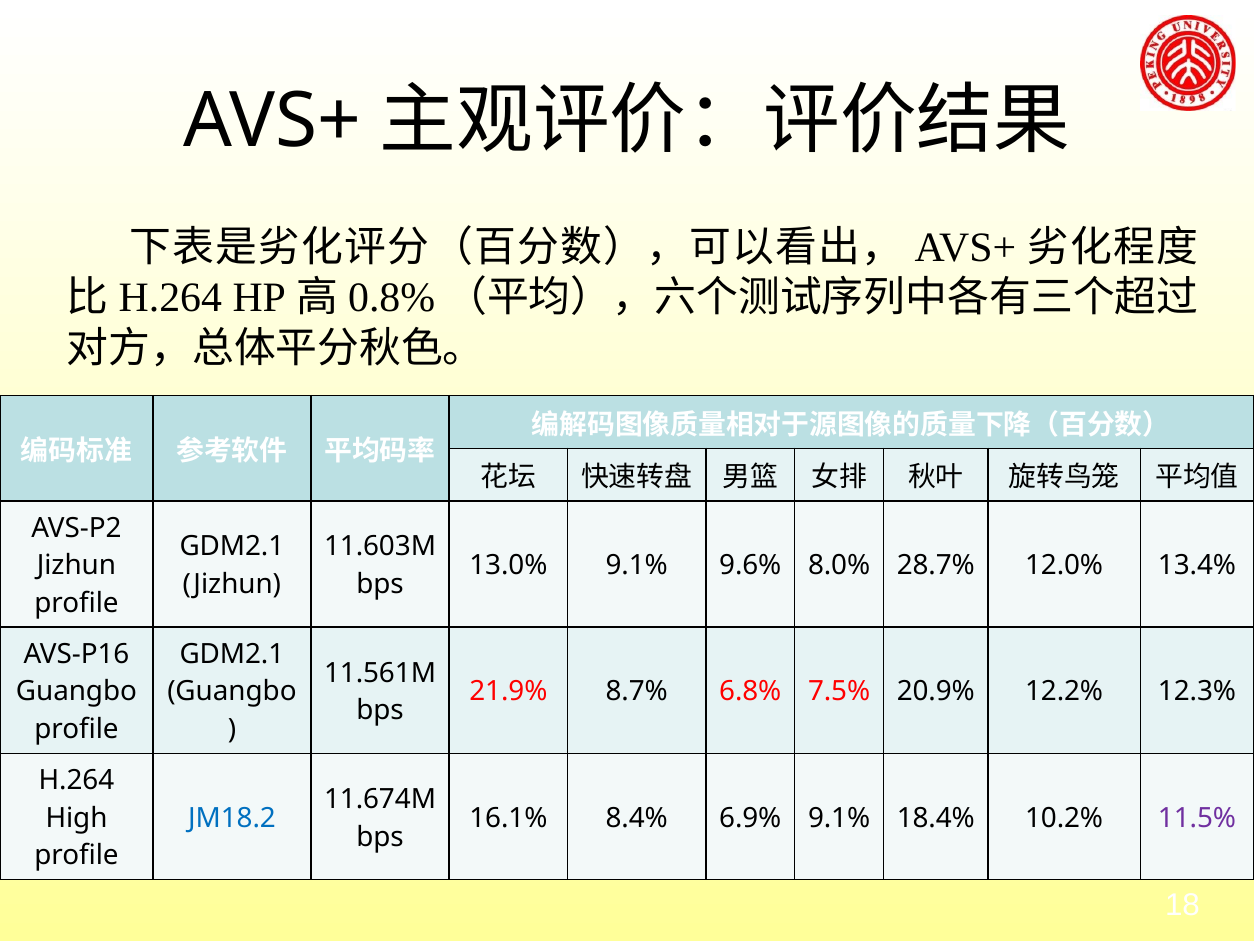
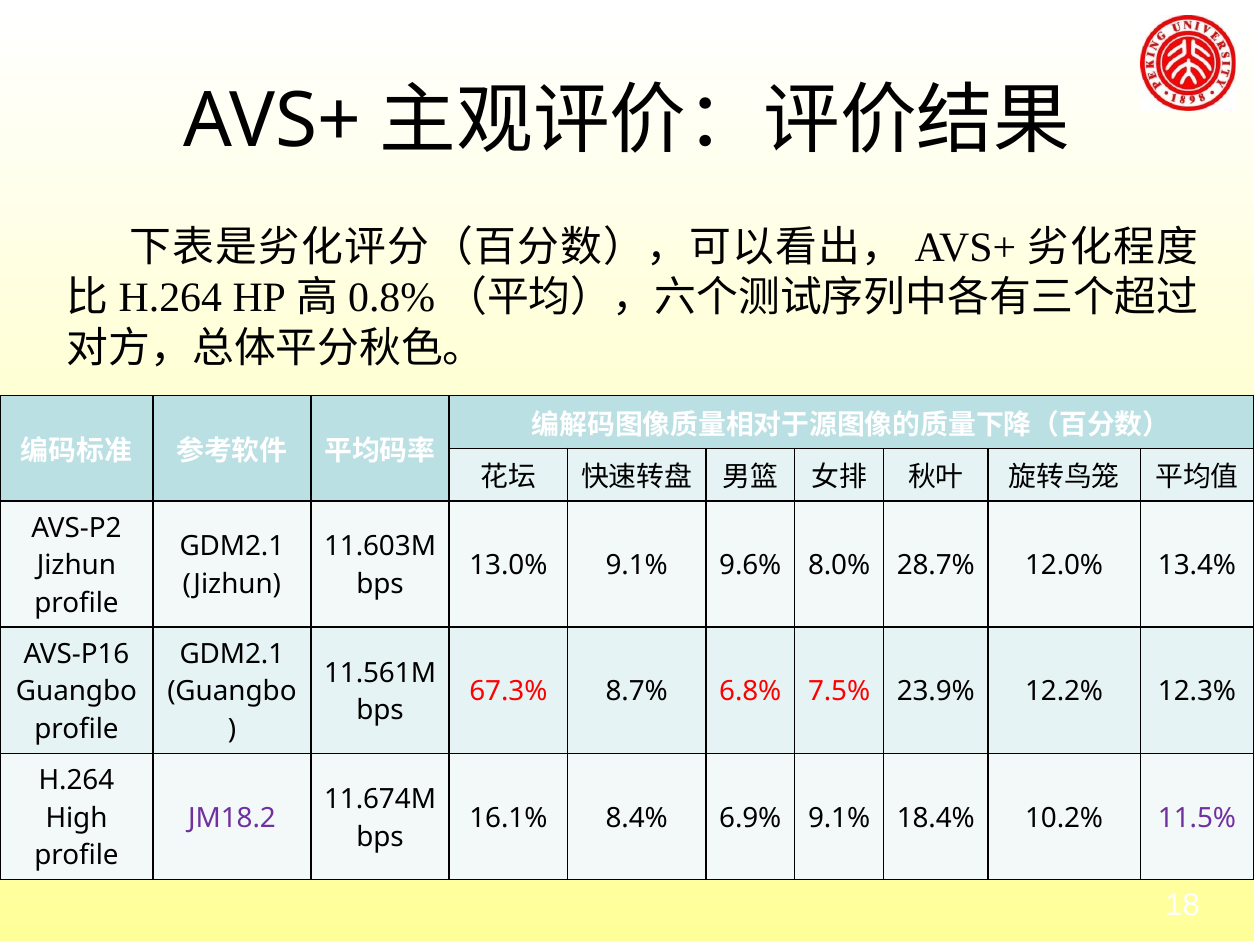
21.9%: 21.9% -> 67.3%
20.9%: 20.9% -> 23.9%
JM18.2 colour: blue -> purple
